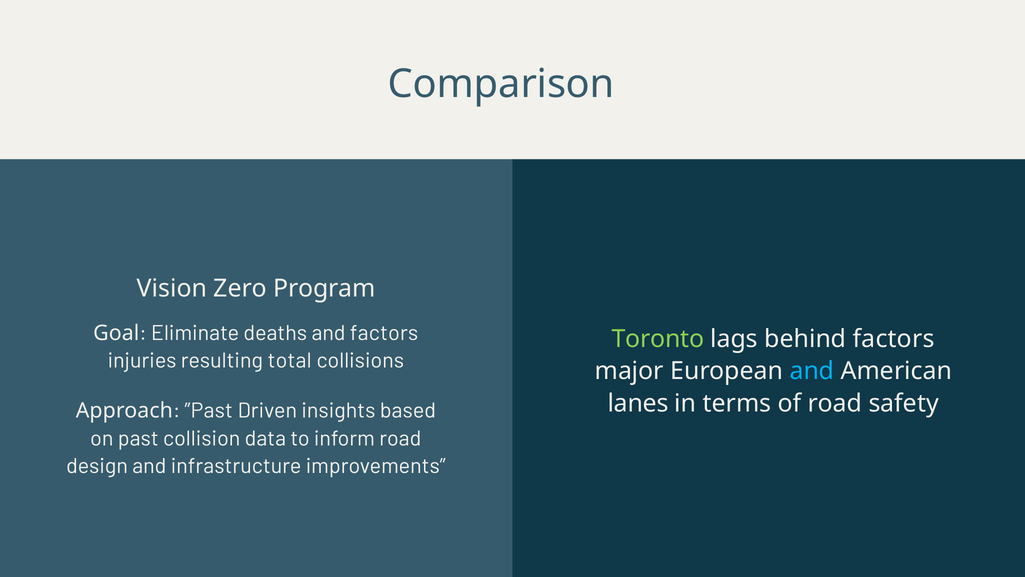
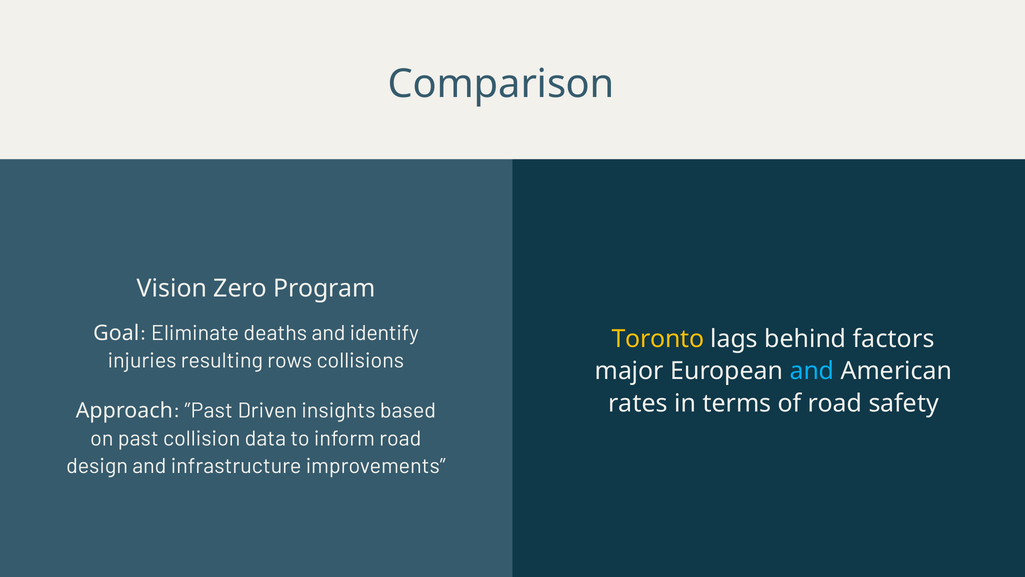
and factors: factors -> identify
Toronto colour: light green -> yellow
total: total -> rows
lanes: lanes -> rates
